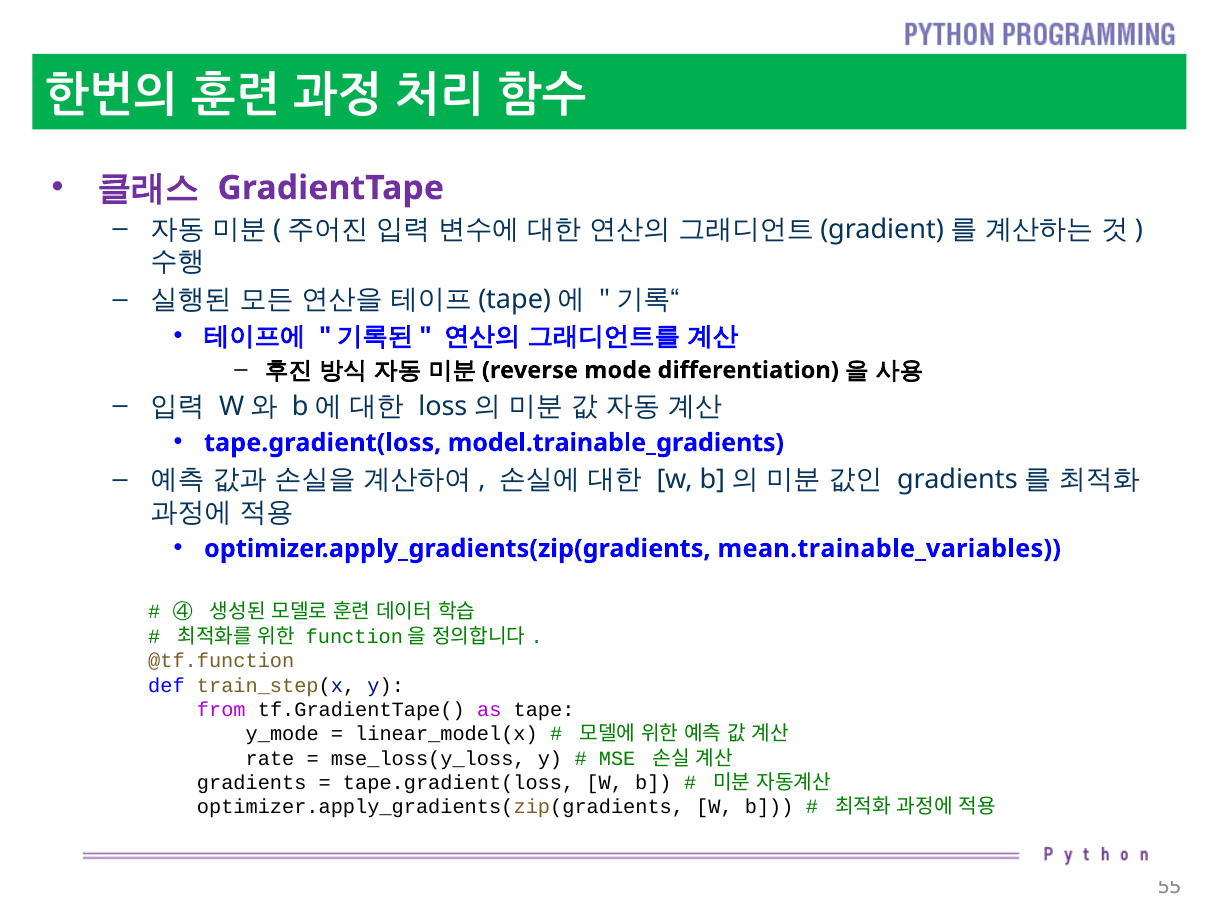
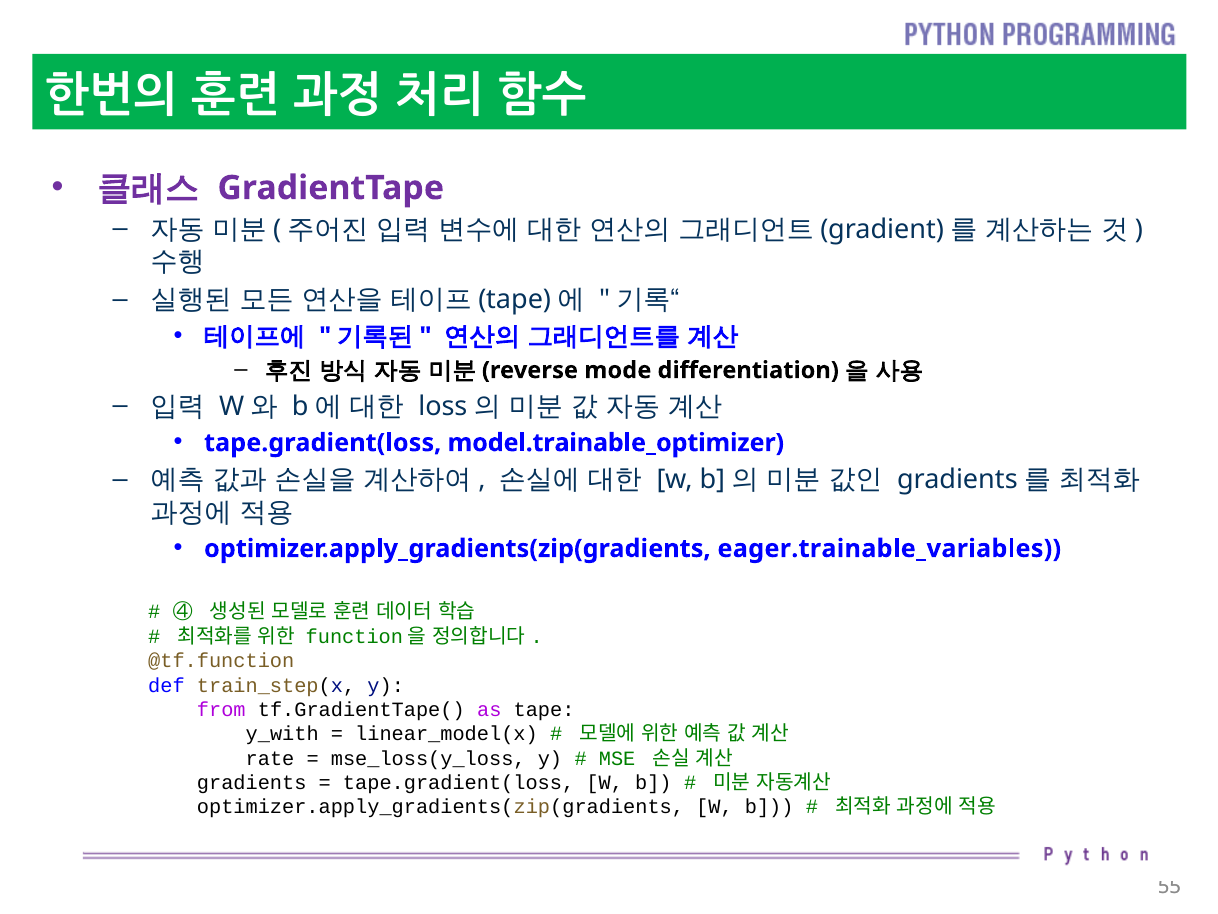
model.trainable_gradients: model.trainable_gradients -> model.trainable_optimizer
mean.trainable_variables: mean.trainable_variables -> eager.trainable_variables
y_mode: y_mode -> y_with
